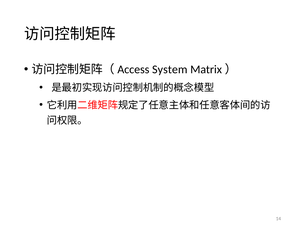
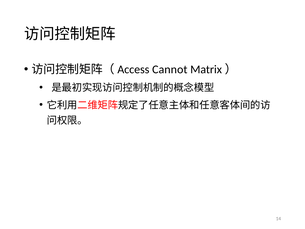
System: System -> Cannot
